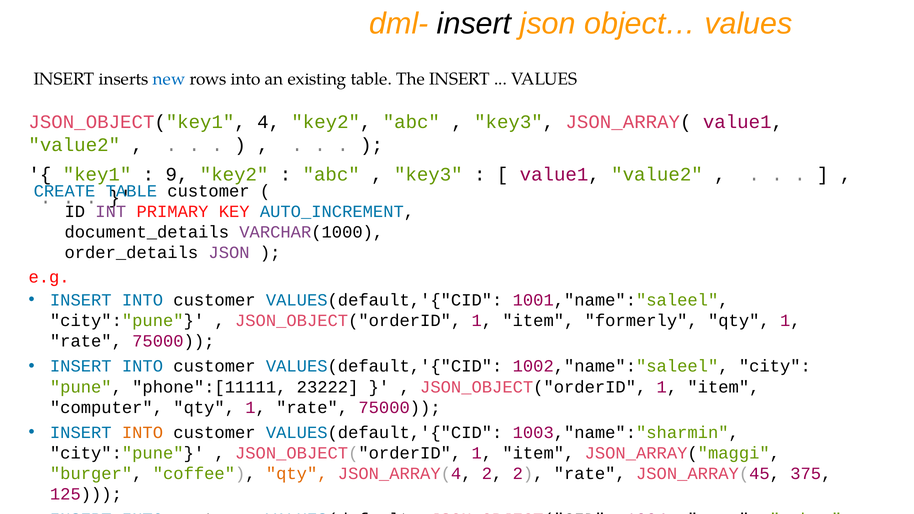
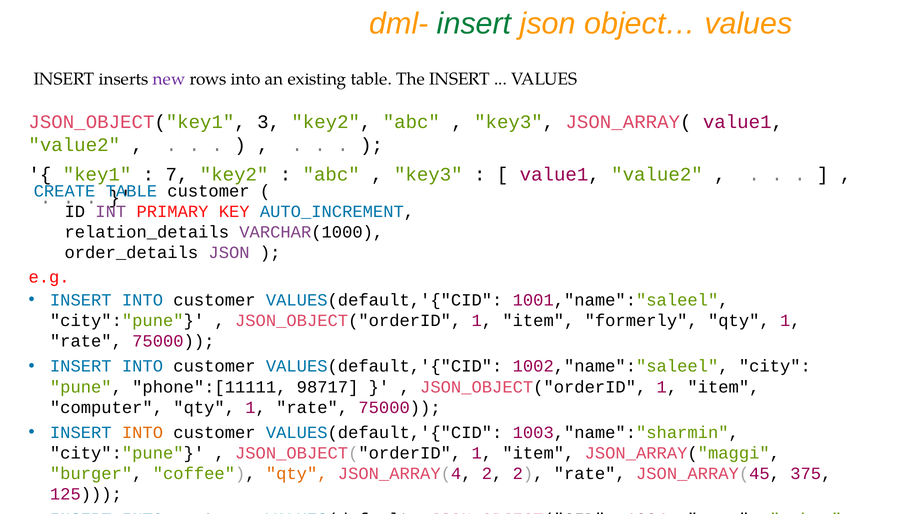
insert at (474, 24) colour: black -> green
new colour: blue -> purple
4: 4 -> 3
9: 9 -> 7
document_details: document_details -> relation_details
23222: 23222 -> 98717
